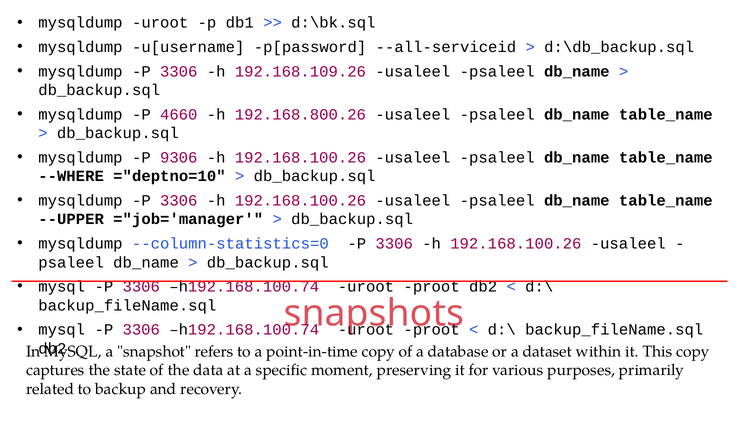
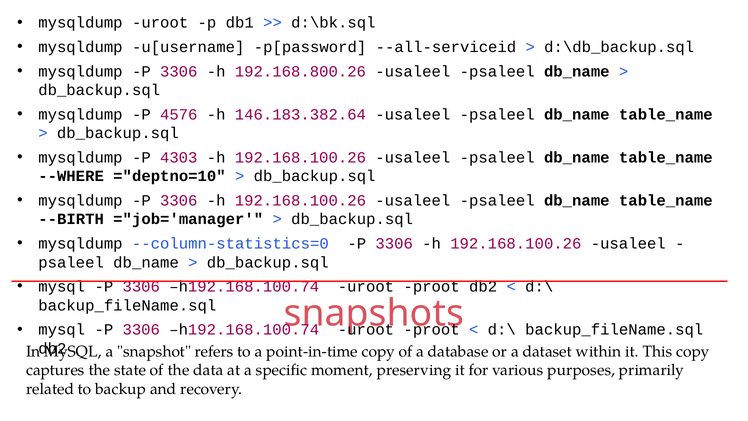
192.168.109.26: 192.168.109.26 -> 192.168.800.26
4660: 4660 -> 4576
192.168.800.26: 192.168.800.26 -> 146.183.382.64
9306: 9306 -> 4303
--UPPER: --UPPER -> --BIRTH
